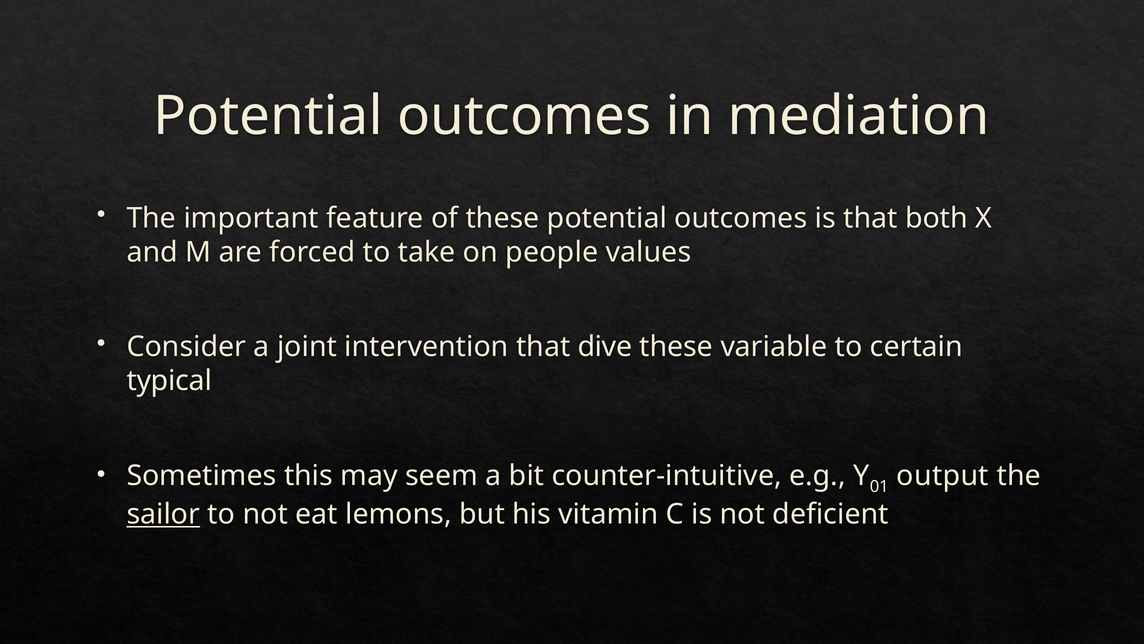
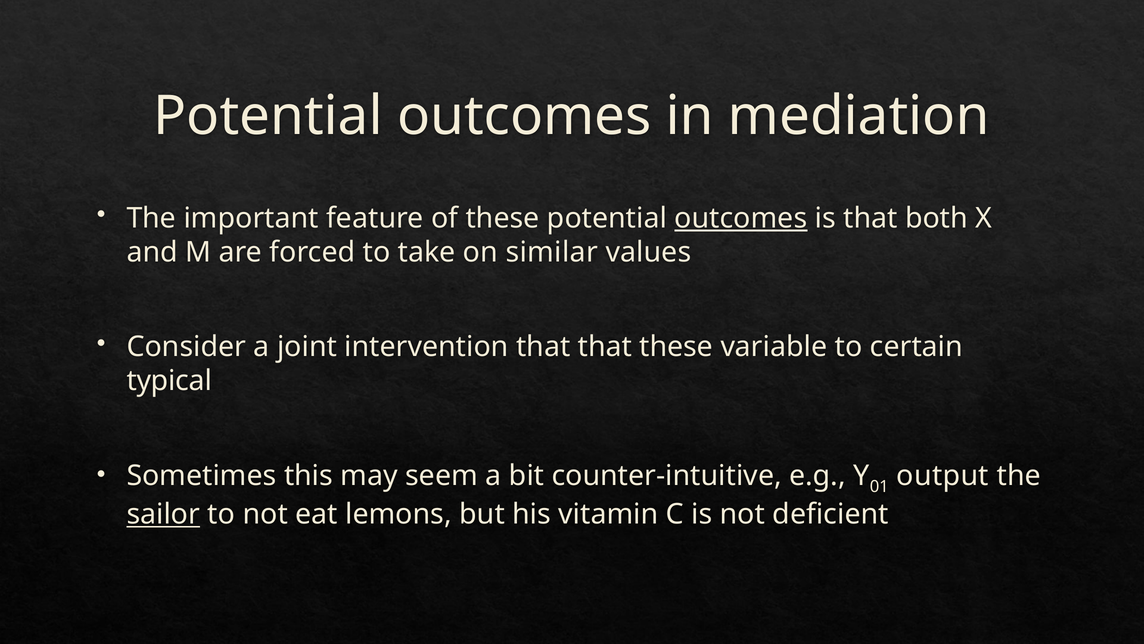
outcomes at (741, 218) underline: none -> present
people: people -> similar
that dive: dive -> that
